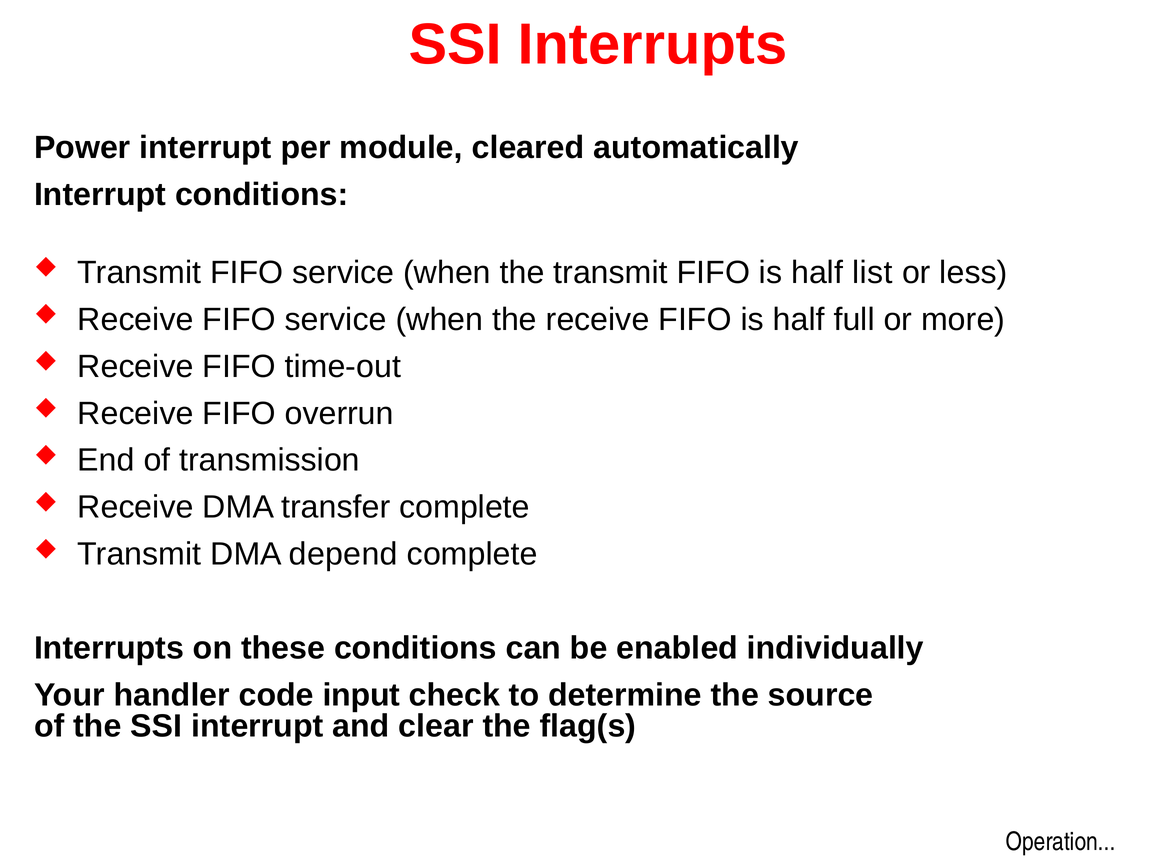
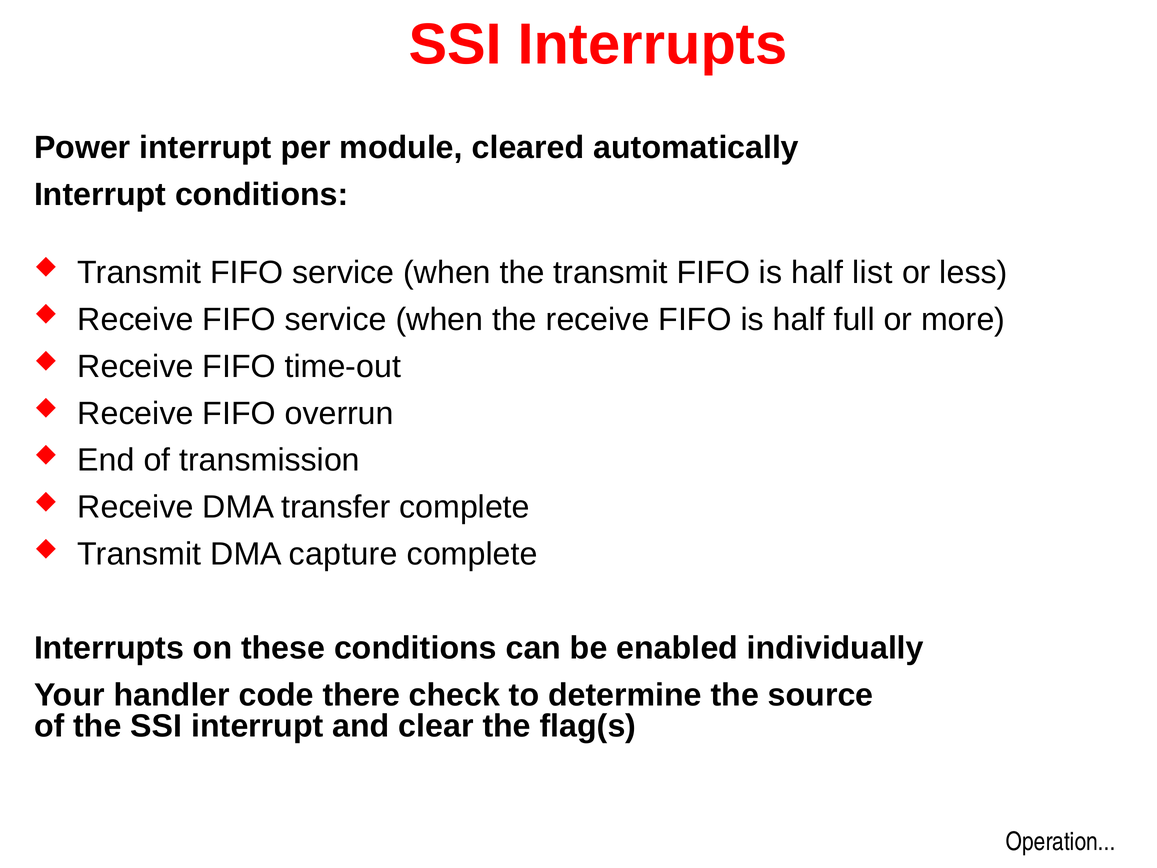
depend: depend -> capture
input: input -> there
